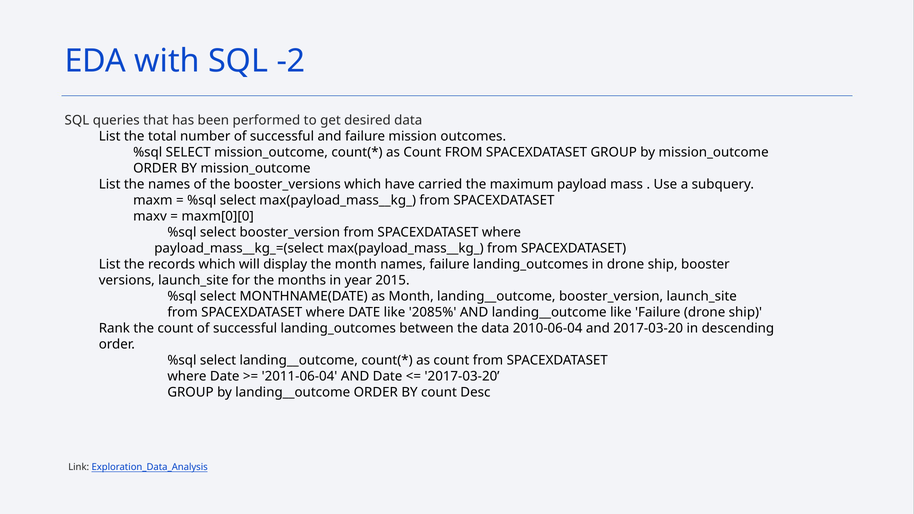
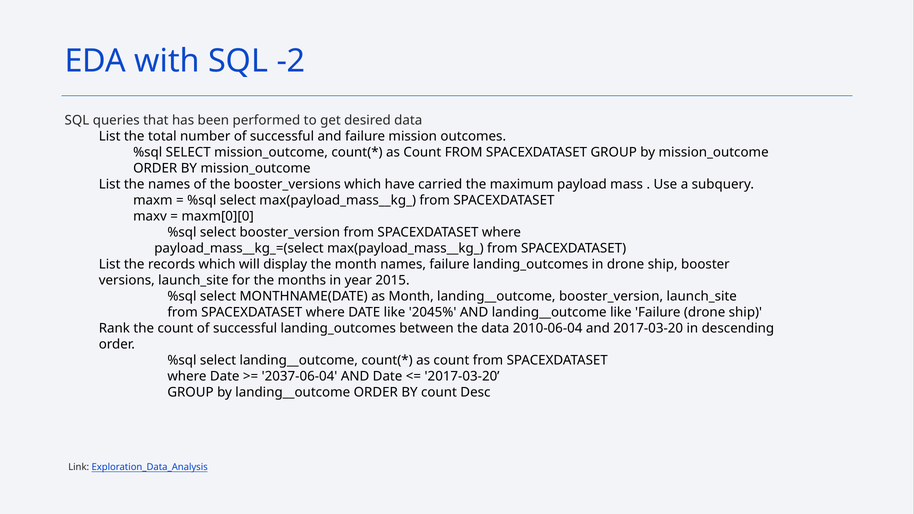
2085%: 2085% -> 2045%
2011-06-04: 2011-06-04 -> 2037-06-04
